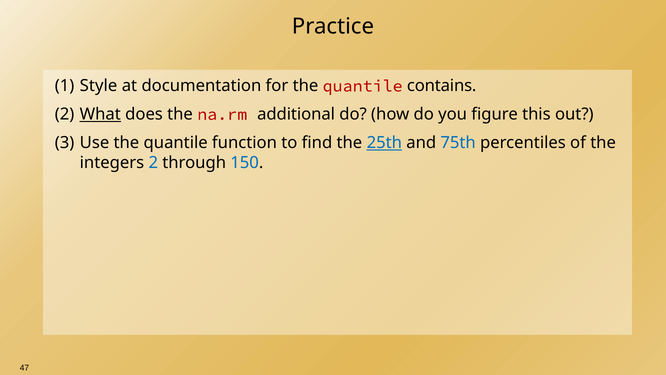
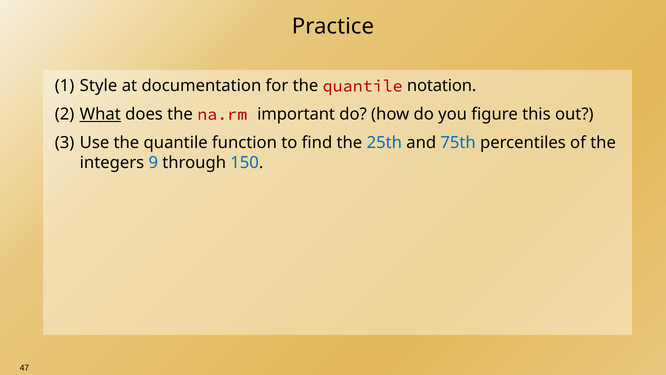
contains: contains -> notation
additional: additional -> important
25th underline: present -> none
integers 2: 2 -> 9
